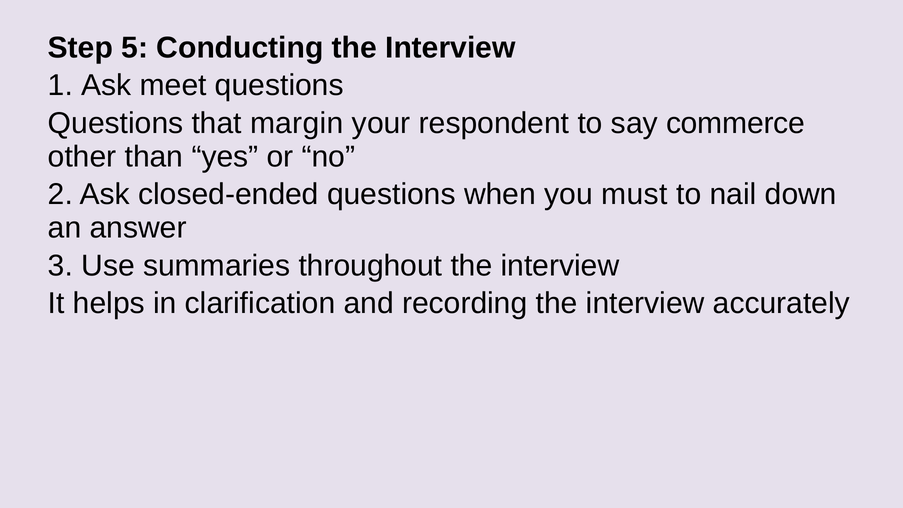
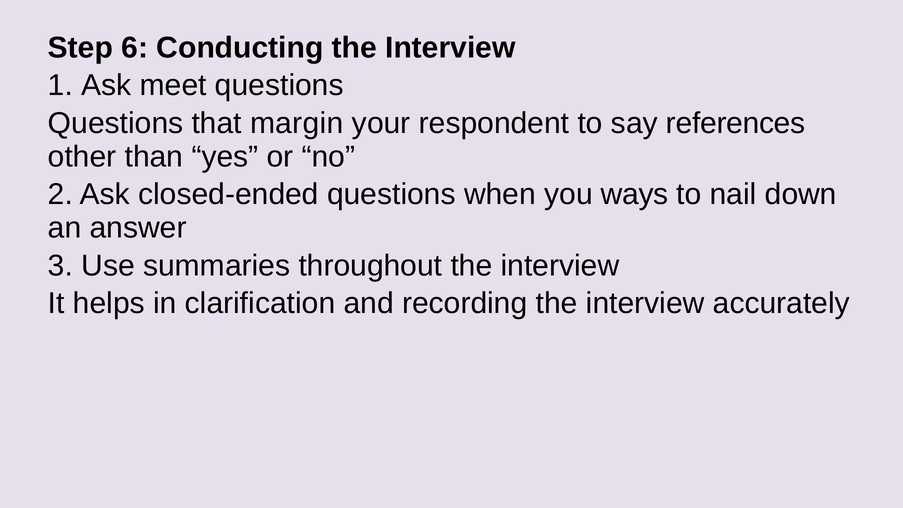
5: 5 -> 6
commerce: commerce -> references
must: must -> ways
